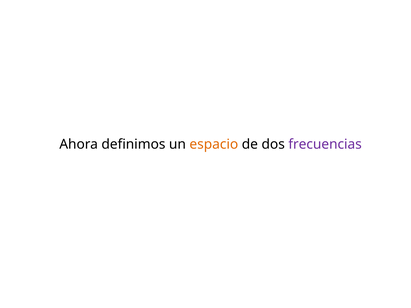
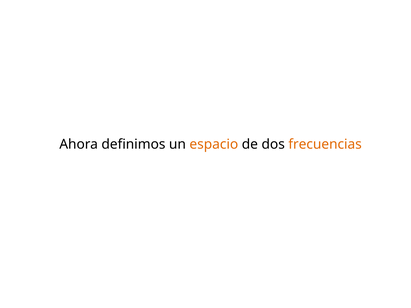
frecuencias colour: purple -> orange
